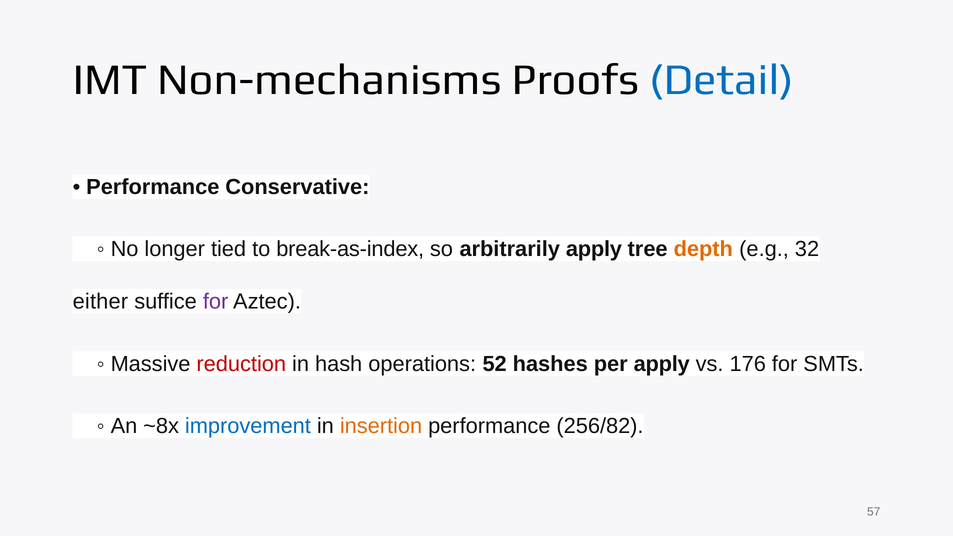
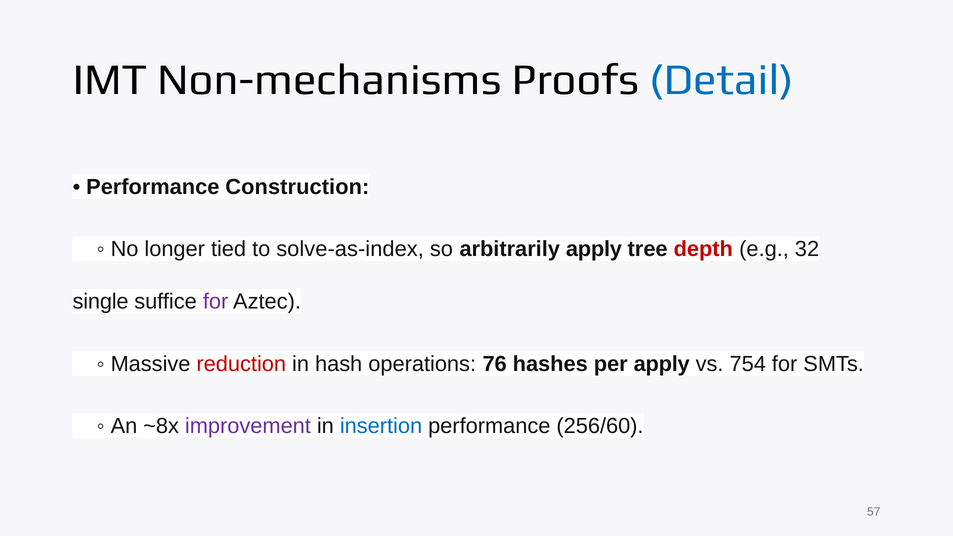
Conservative: Conservative -> Construction
break-as-index: break-as-index -> solve-as-index
depth colour: orange -> red
either: either -> single
52: 52 -> 76
176: 176 -> 754
improvement colour: blue -> purple
insertion colour: orange -> blue
256/82: 256/82 -> 256/60
